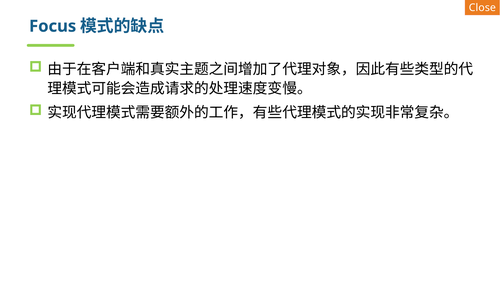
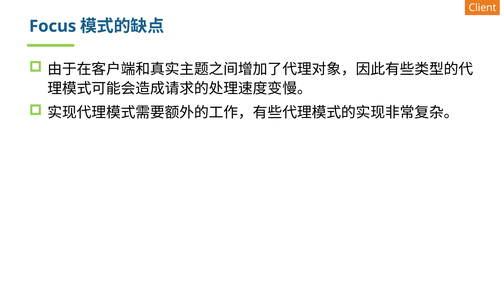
Close: Close -> Client
